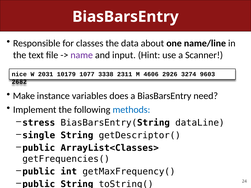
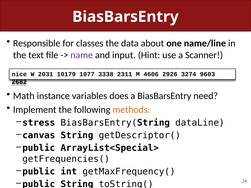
Make: Make -> Math
methods colour: blue -> orange
single: single -> canvas
ArrayList<Classes>: ArrayList<Classes> -> ArrayList<Special>
